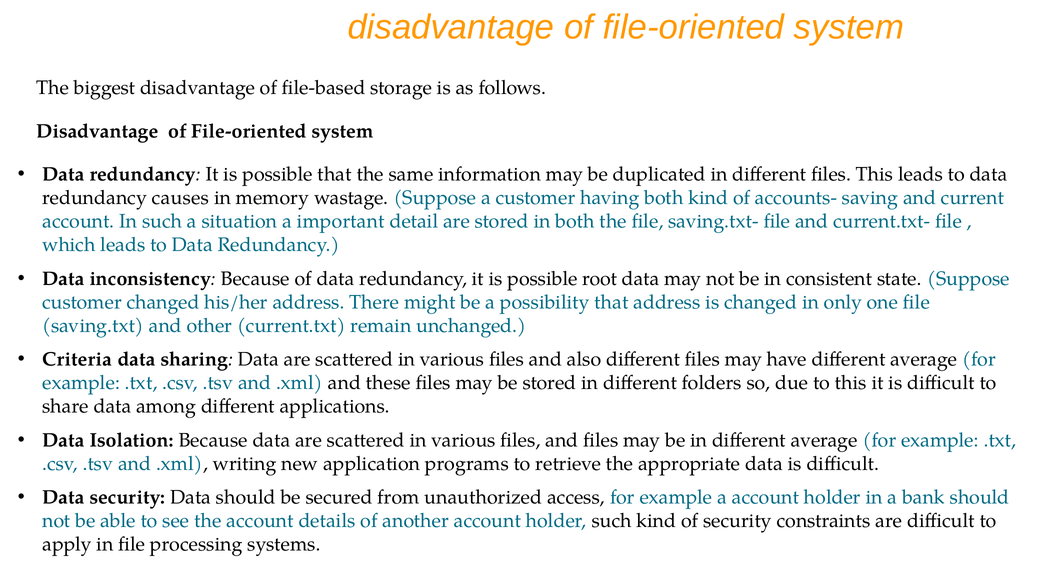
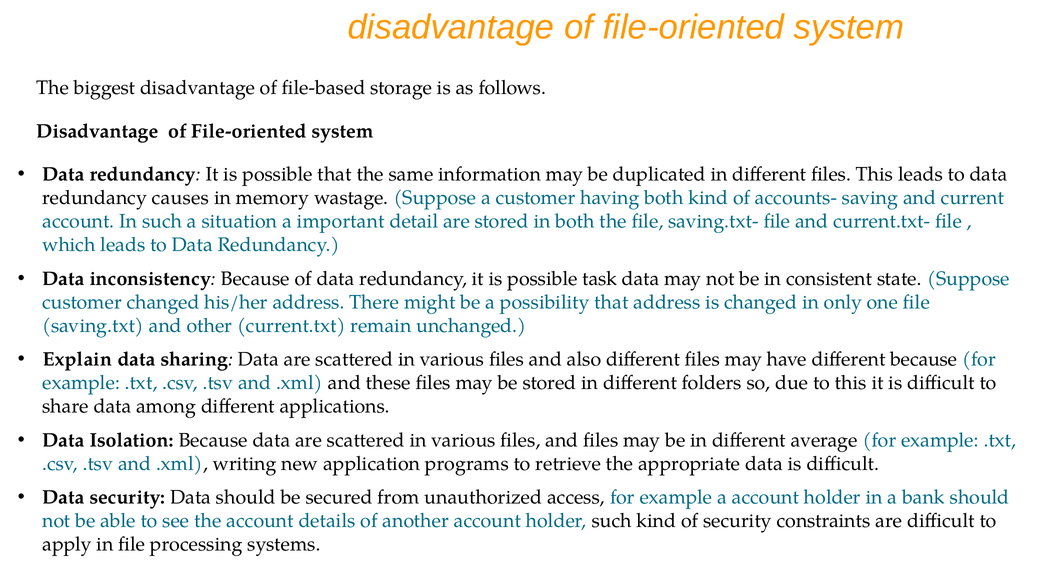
root: root -> task
Criteria: Criteria -> Explain
have different average: average -> because
